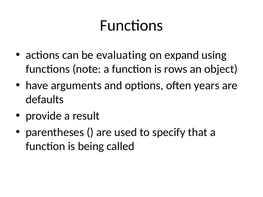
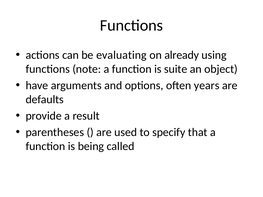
expand: expand -> already
rows: rows -> suite
